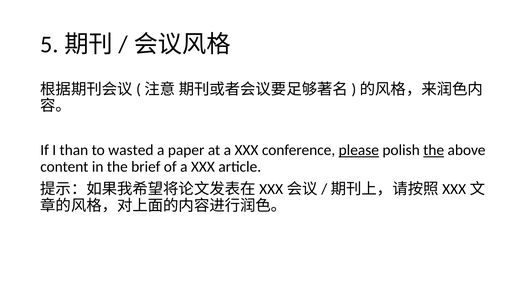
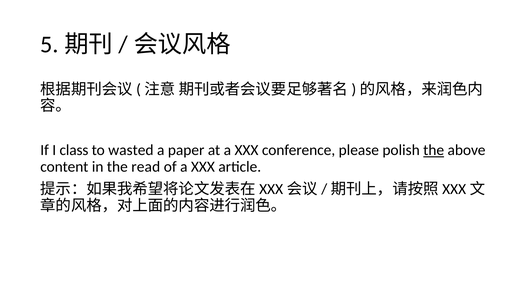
than: than -> class
please underline: present -> none
brief: brief -> read
